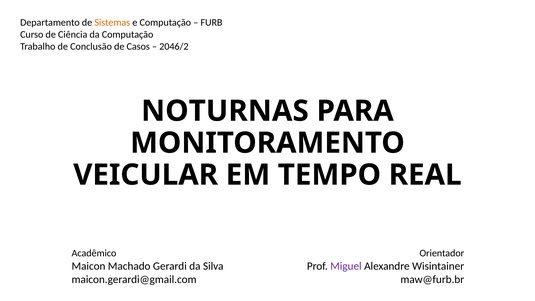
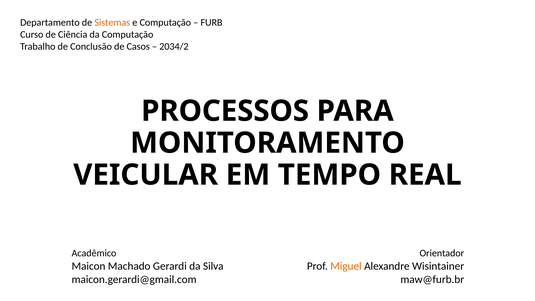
2046/2: 2046/2 -> 2034/2
NOTURNAS: NOTURNAS -> PROCESSOS
Miguel colour: purple -> orange
